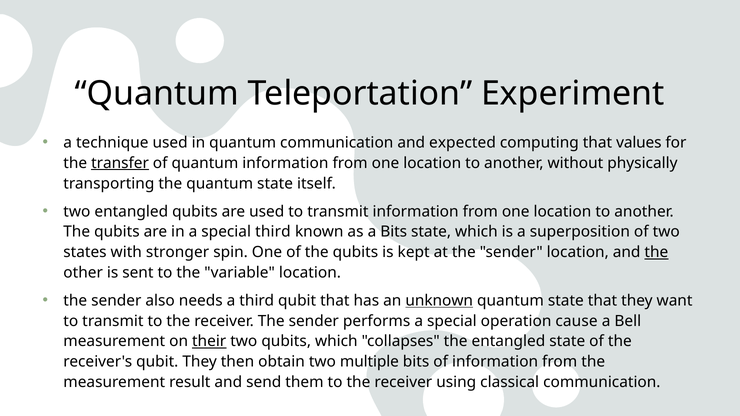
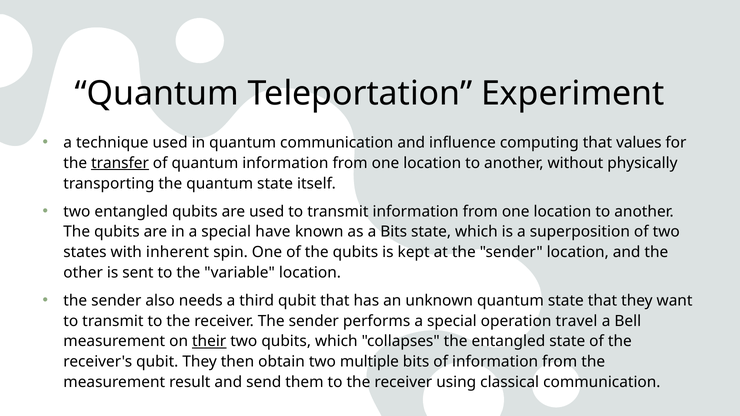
expected: expected -> influence
special third: third -> have
stronger: stronger -> inherent
the at (656, 252) underline: present -> none
unknown underline: present -> none
cause: cause -> travel
